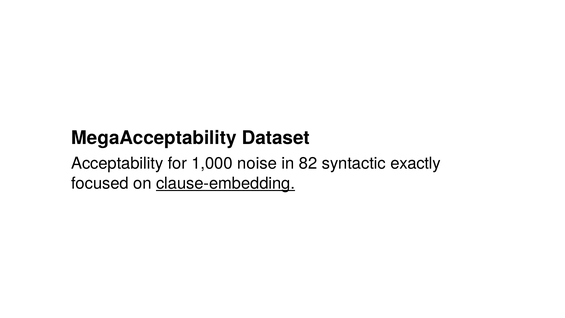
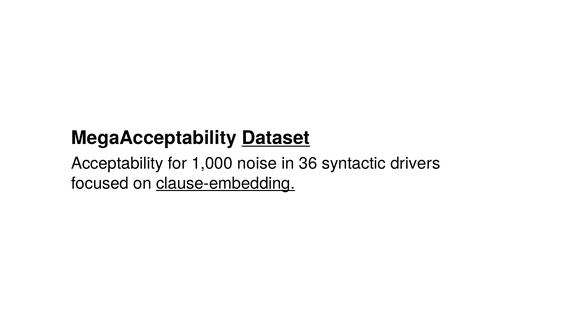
Dataset underline: none -> present
82: 82 -> 36
exactly: exactly -> drivers
